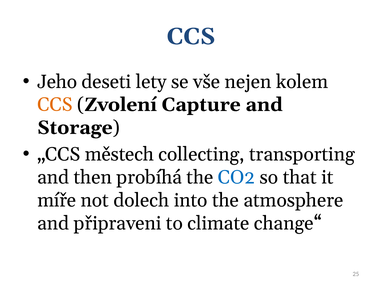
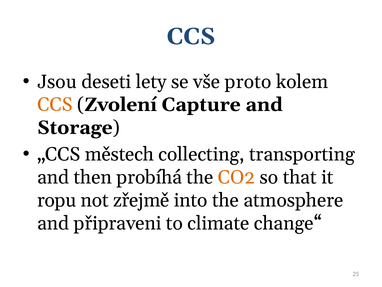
Jeho: Jeho -> Jsou
nejen: nejen -> proto
CO2 colour: blue -> orange
míře: míře -> ropu
dolech: dolech -> zřejmě
